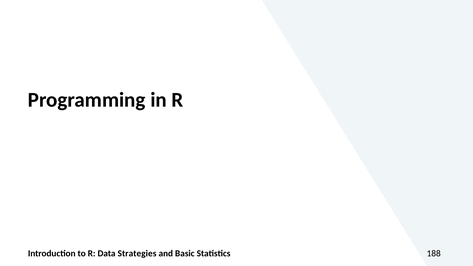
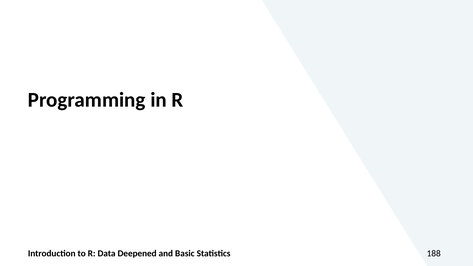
Strategies: Strategies -> Deepened
